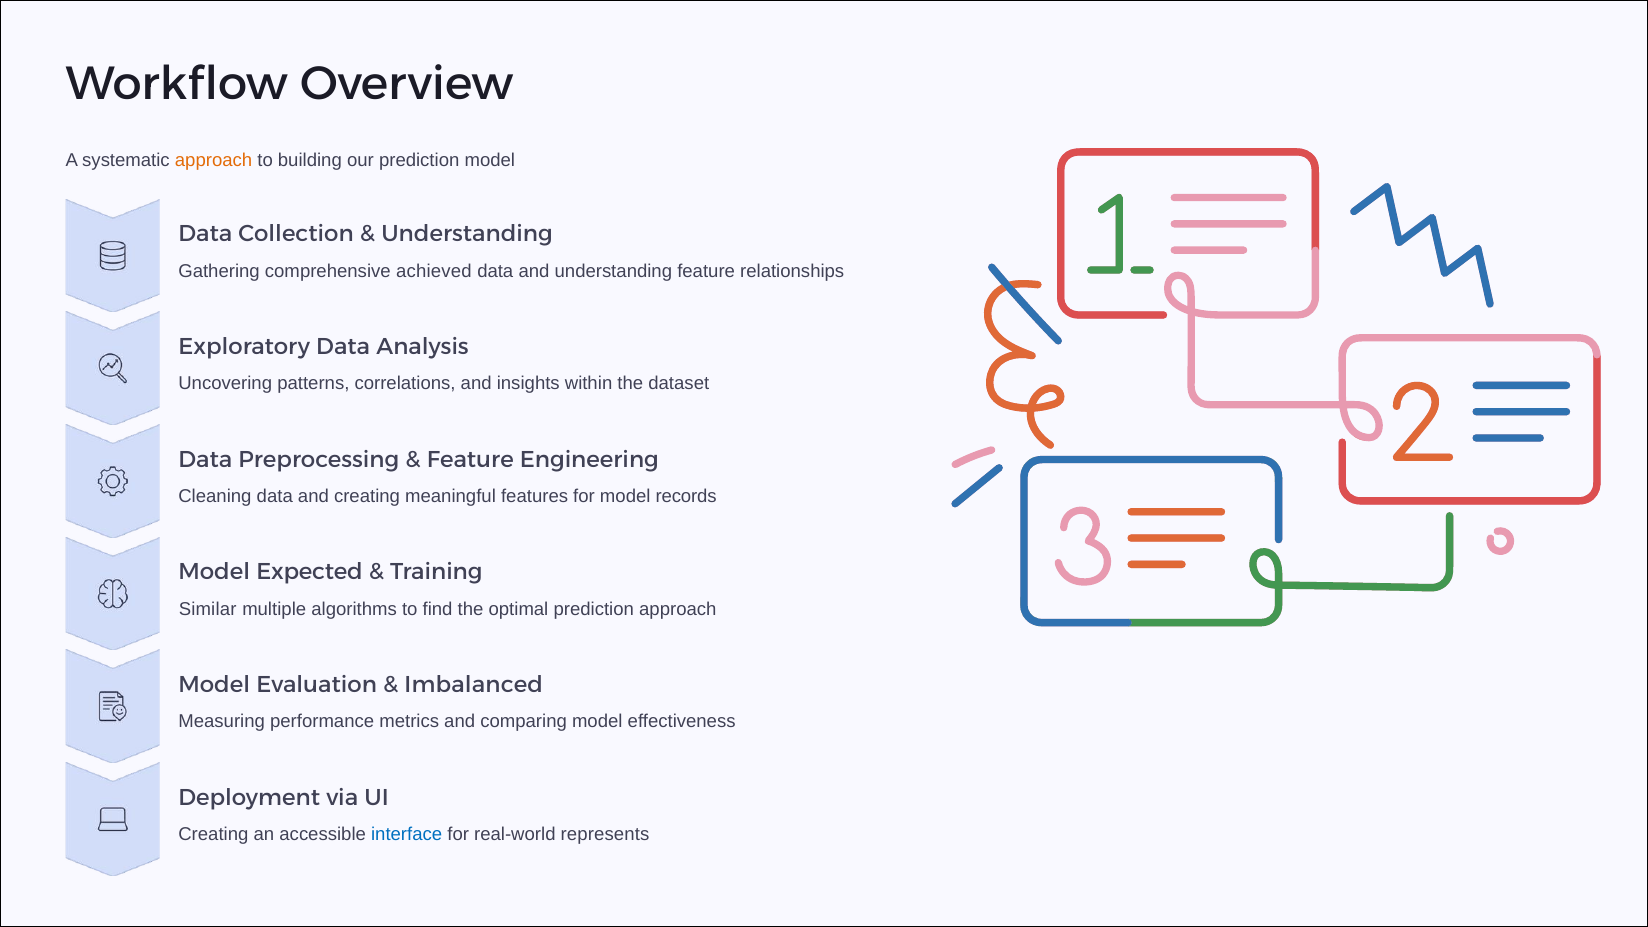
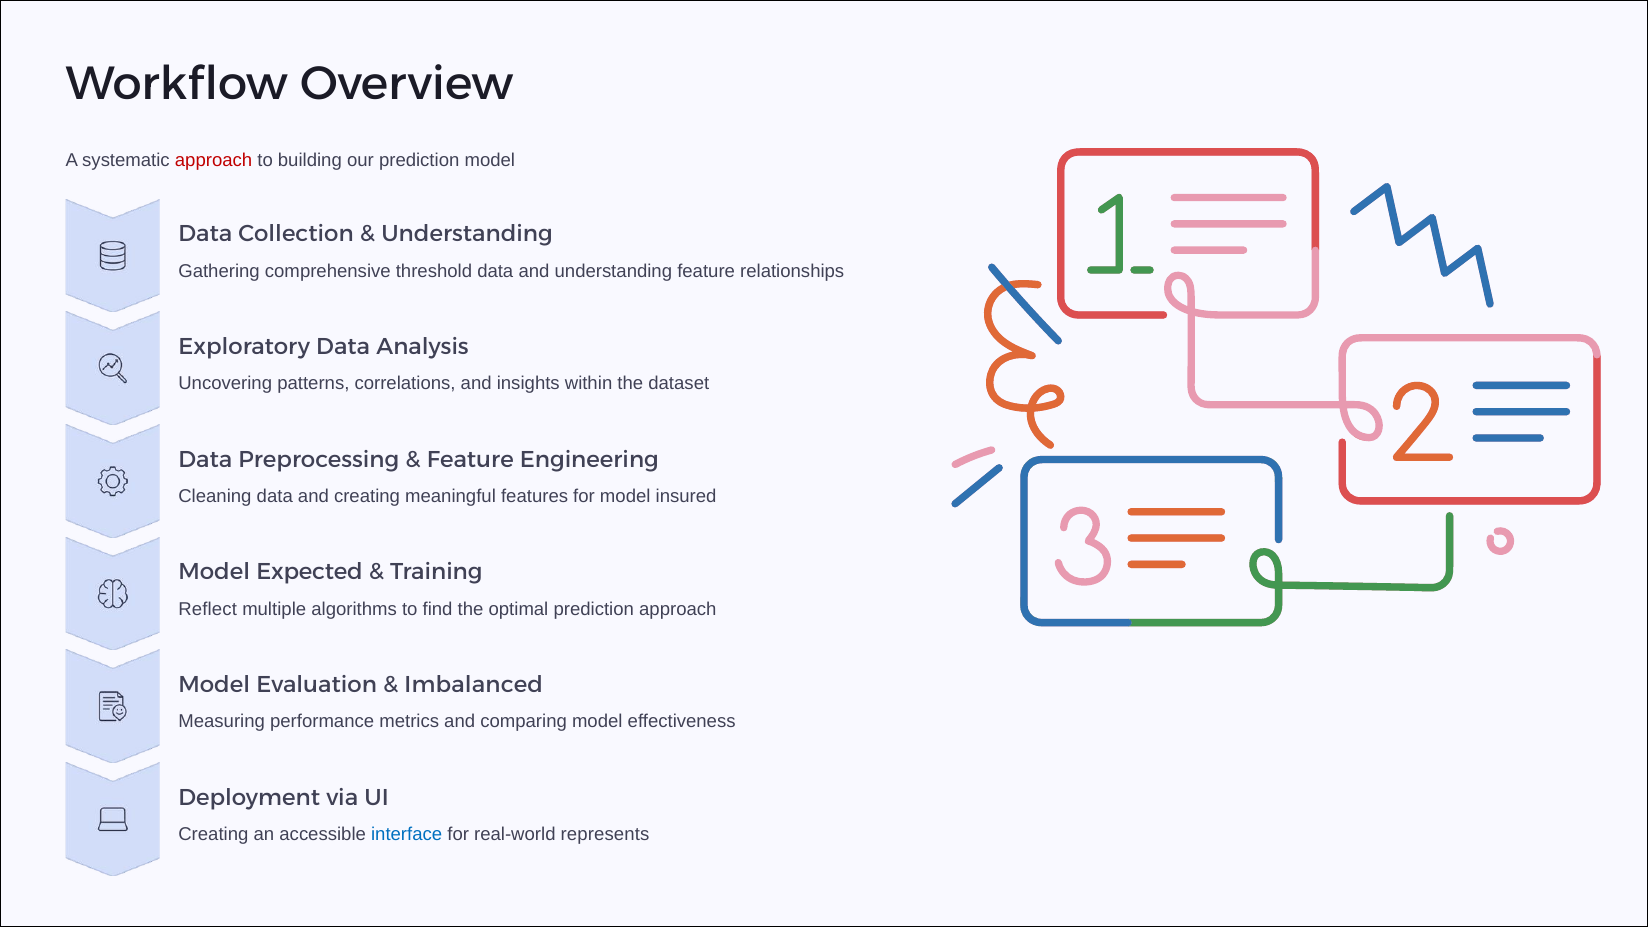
approach at (214, 160) colour: orange -> red
achieved: achieved -> threshold
records: records -> insured
Similar: Similar -> Reflect
